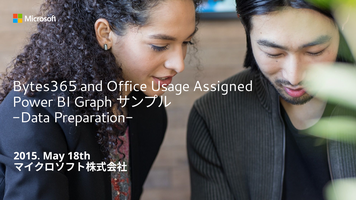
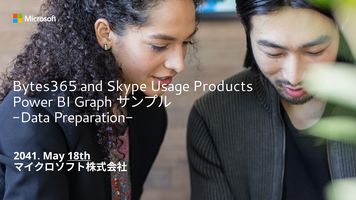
Office: Office -> Skype
Assigned: Assigned -> Products
2015: 2015 -> 2041
18th underline: none -> present
